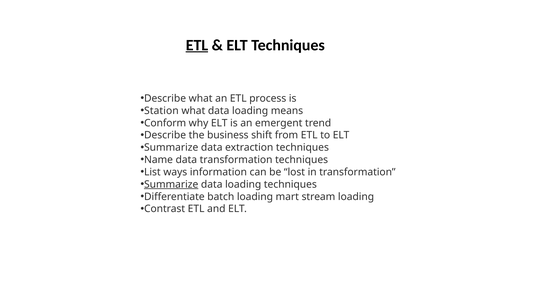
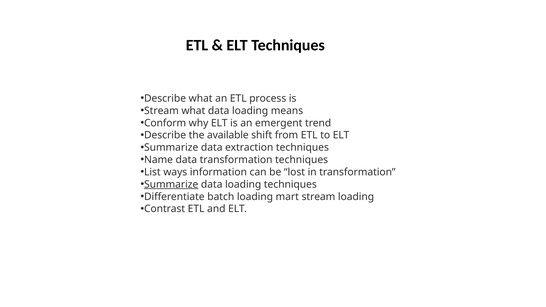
ETL at (197, 45) underline: present -> none
Station at (161, 111): Station -> Stream
business: business -> available
